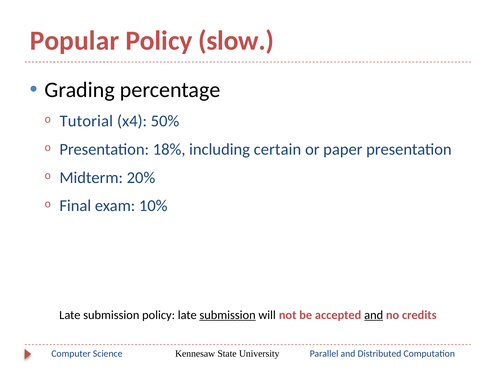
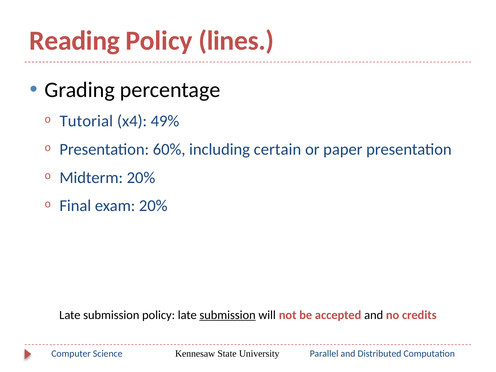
Popular: Popular -> Reading
slow: slow -> lines
50%: 50% -> 49%
18%: 18% -> 60%
exam 10%: 10% -> 20%
and at (374, 315) underline: present -> none
